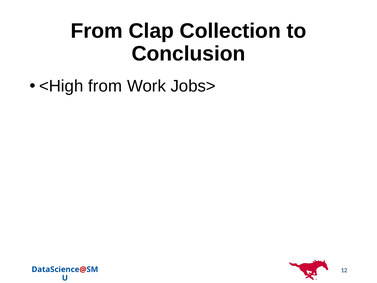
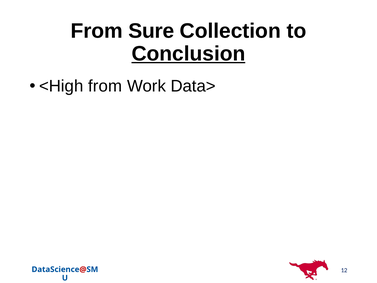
Clap: Clap -> Sure
Conclusion underline: none -> present
Jobs>: Jobs> -> Data>
